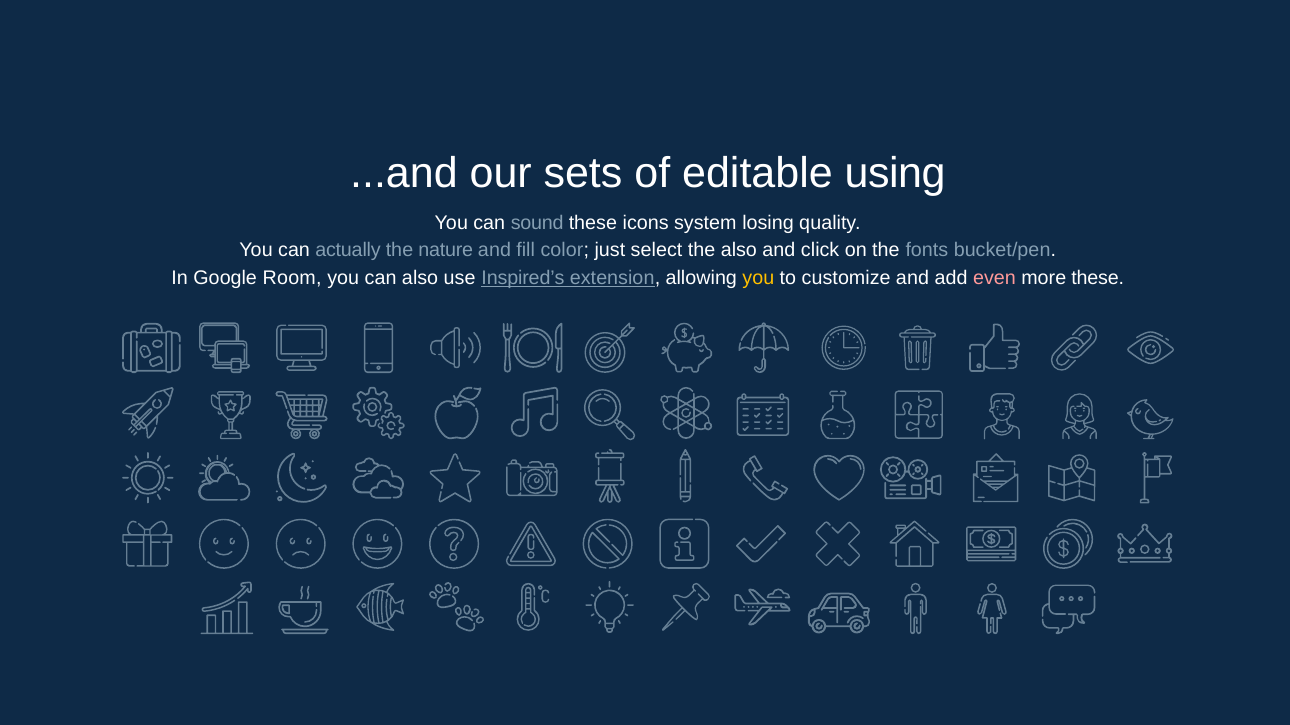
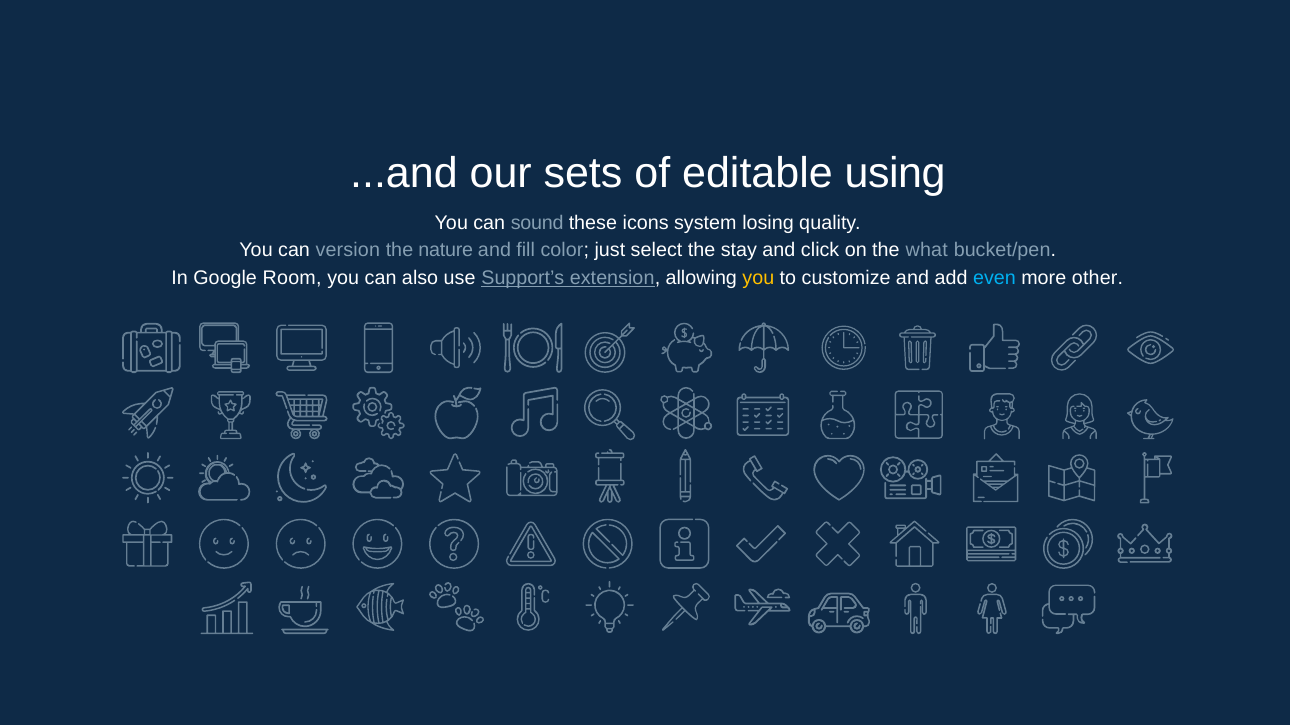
actually: actually -> version
the also: also -> stay
fonts: fonts -> what
Inspired’s: Inspired’s -> Support’s
even colour: pink -> light blue
more these: these -> other
